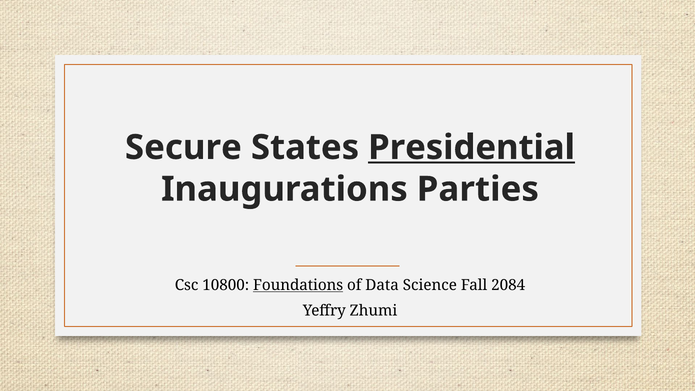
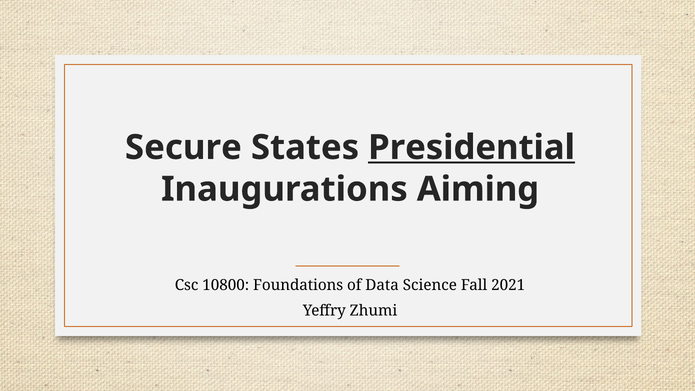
Parties: Parties -> Aiming
Foundations underline: present -> none
2084: 2084 -> 2021
